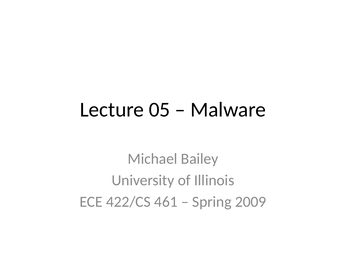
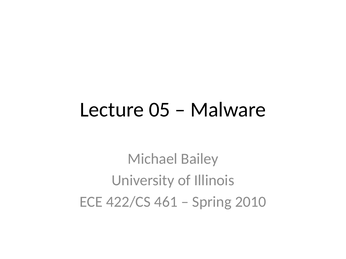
2009: 2009 -> 2010
